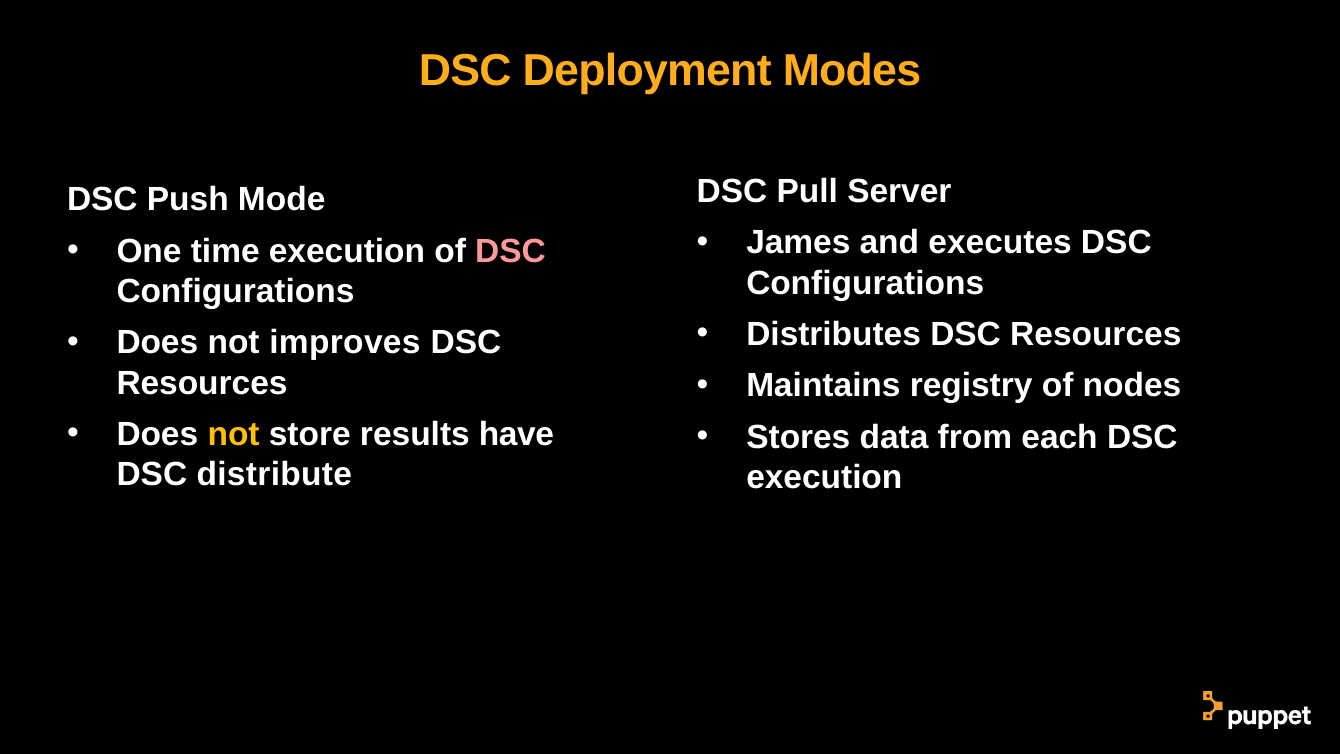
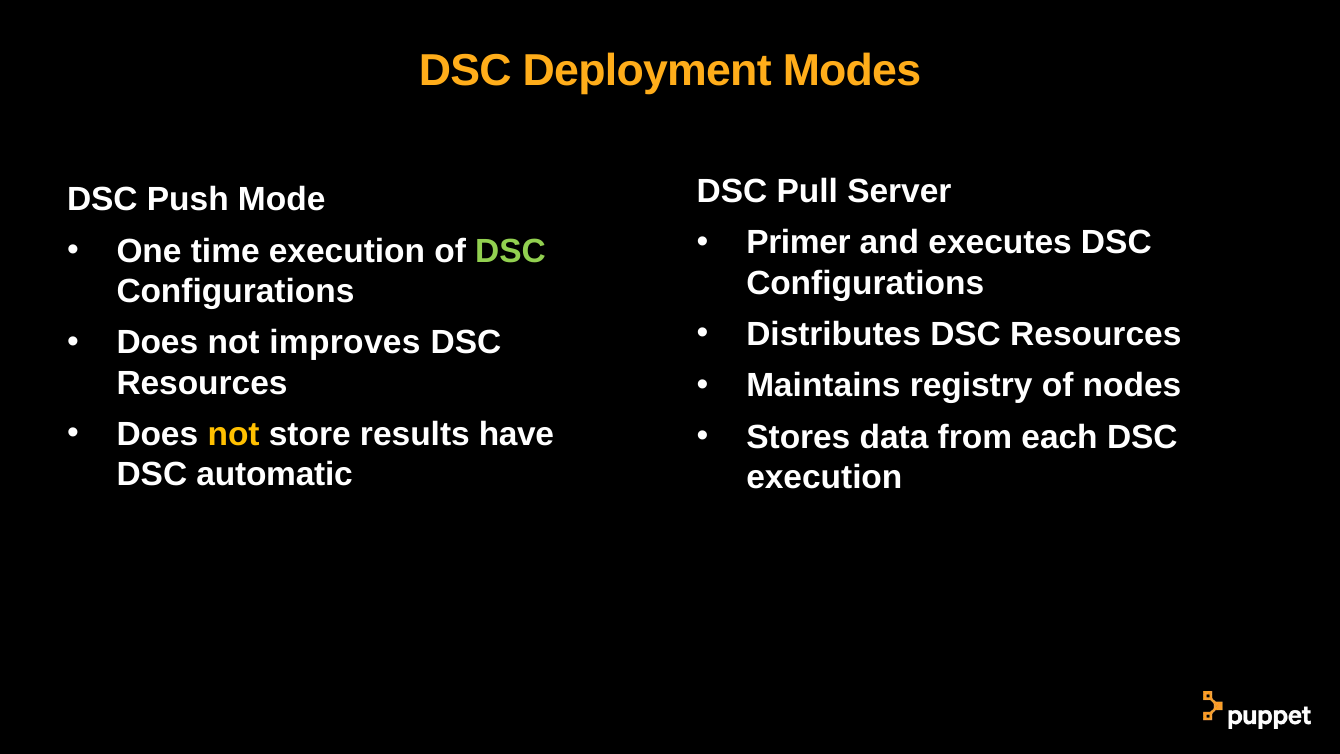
James: James -> Primer
DSC at (511, 251) colour: pink -> light green
distribute: distribute -> automatic
